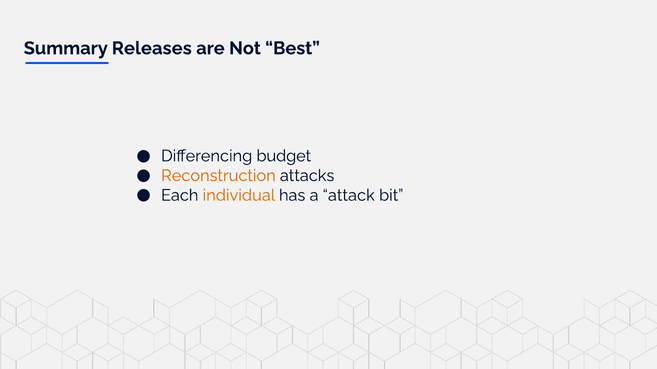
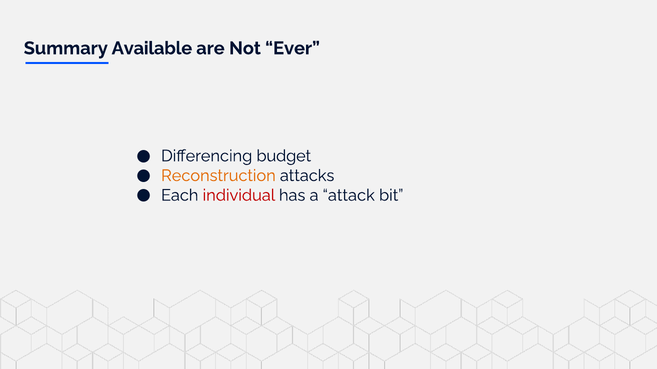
Releases: Releases -> Available
Best: Best -> Ever
individual colour: orange -> red
